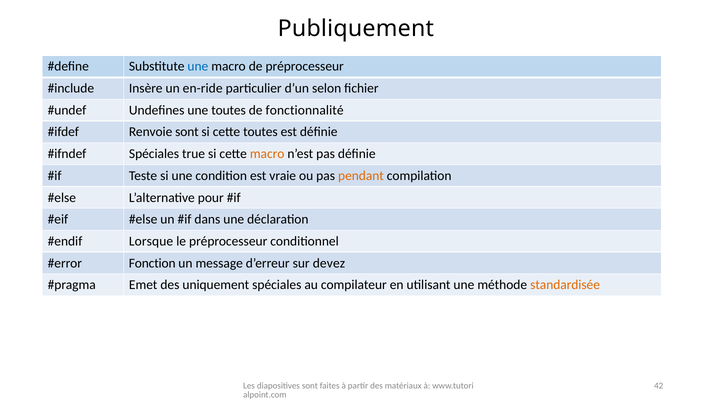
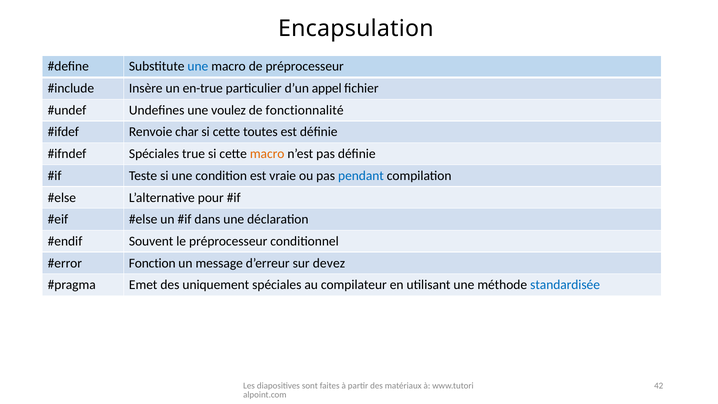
Publiquement: Publiquement -> Encapsulation
en-ride: en-ride -> en-true
selon: selon -> appel
une toutes: toutes -> voulez
Renvoie sont: sont -> char
pendant colour: orange -> blue
Lorsque: Lorsque -> Souvent
standardisée colour: orange -> blue
